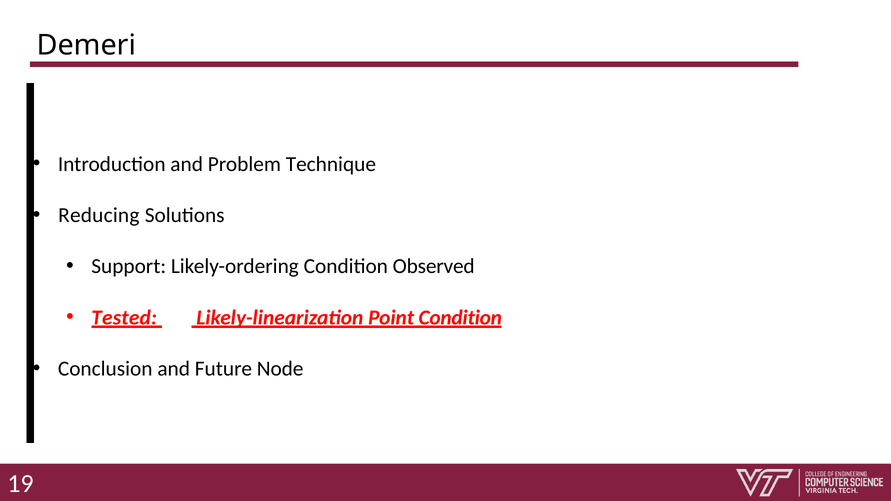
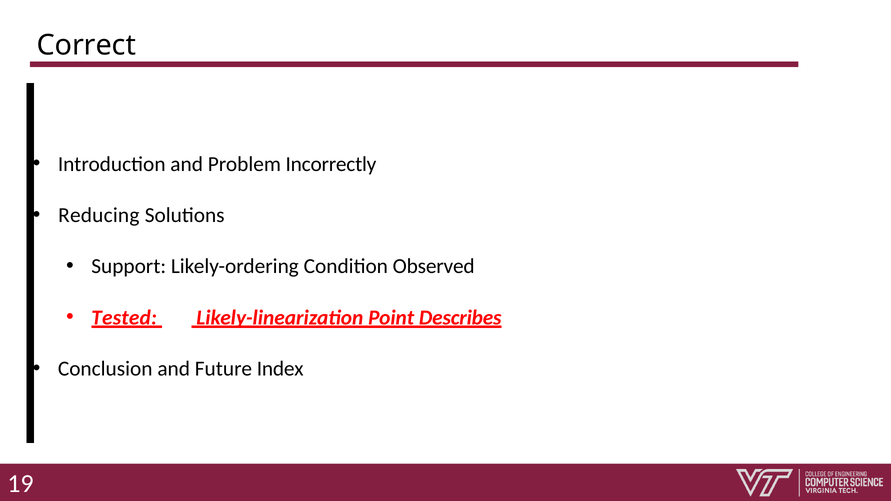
Demeri: Demeri -> Correct
Technique: Technique -> Incorrectly
Point Condition: Condition -> Describes
Node: Node -> Index
